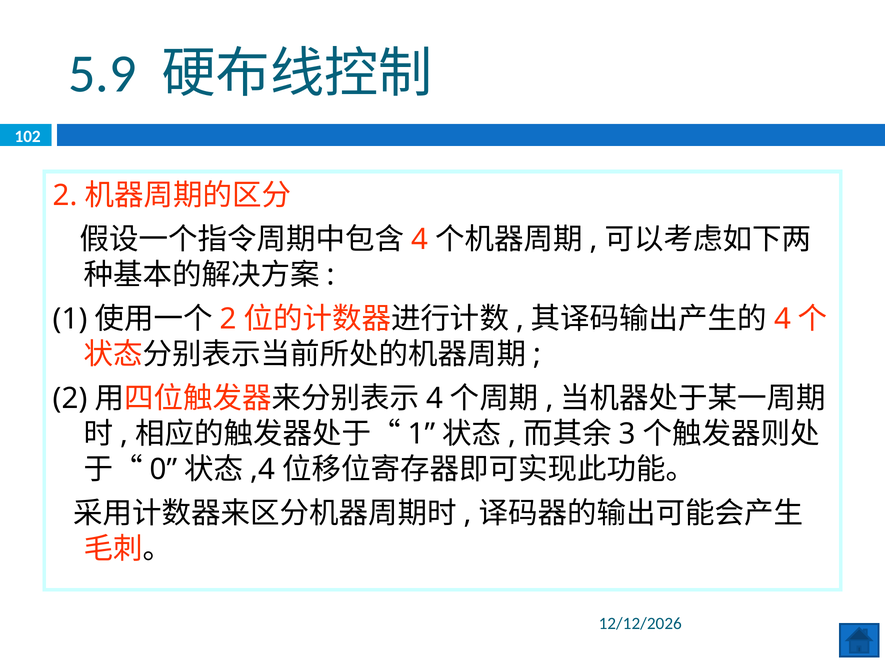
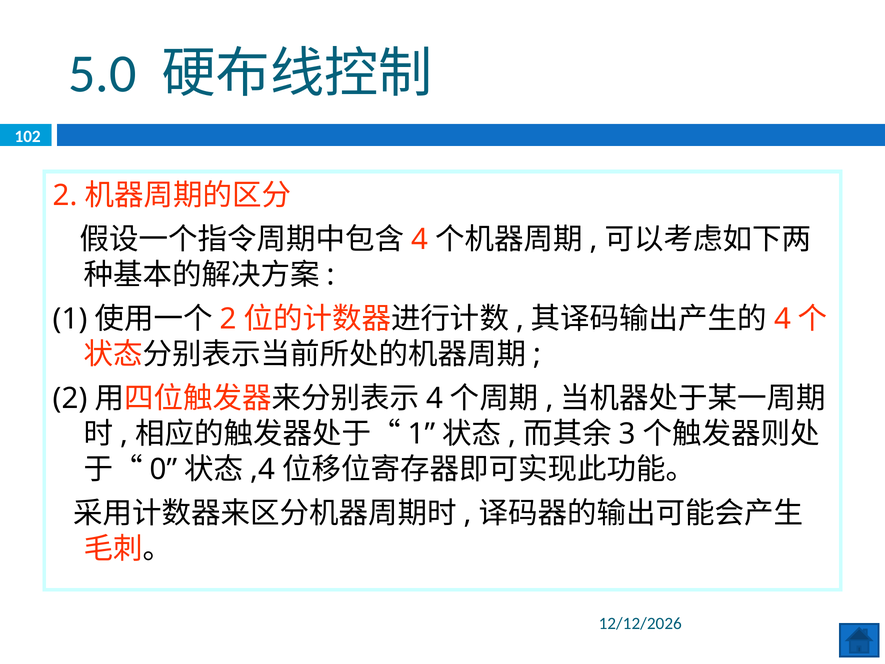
5.9: 5.9 -> 5.0
